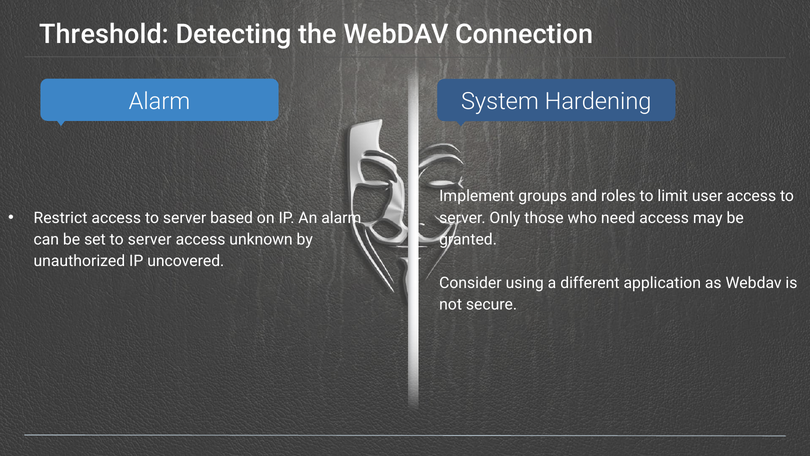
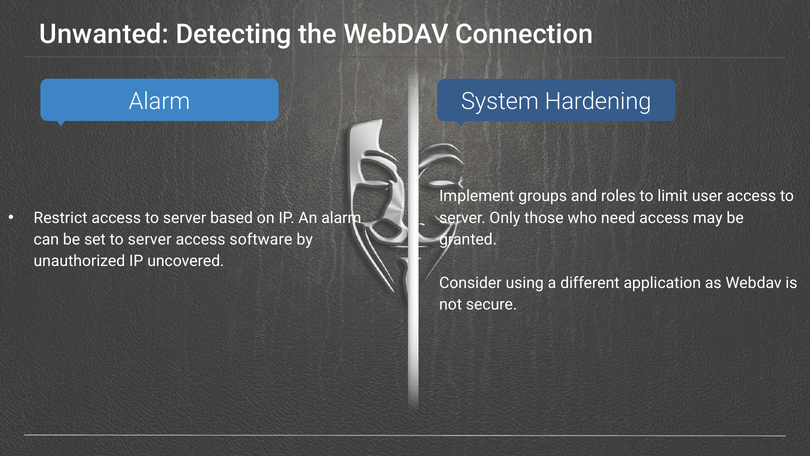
Threshold: Threshold -> Unwanted
unknown: unknown -> software
